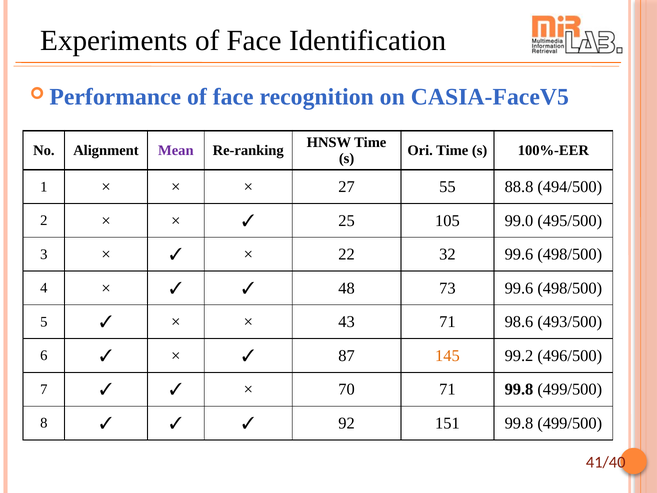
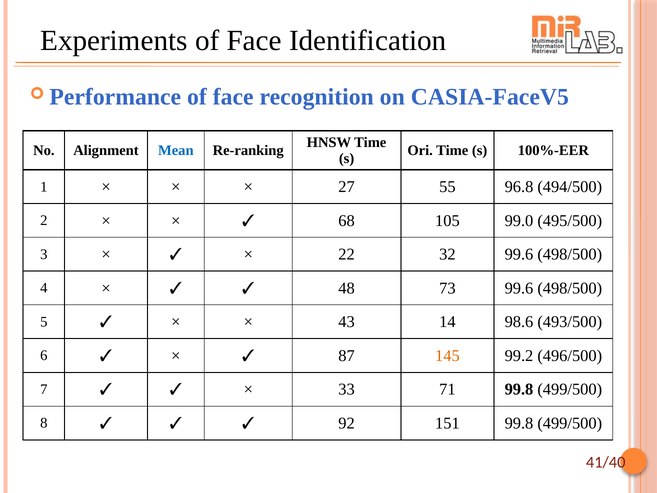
Mean colour: purple -> blue
88.8: 88.8 -> 96.8
25: 25 -> 68
43 71: 71 -> 14
70: 70 -> 33
